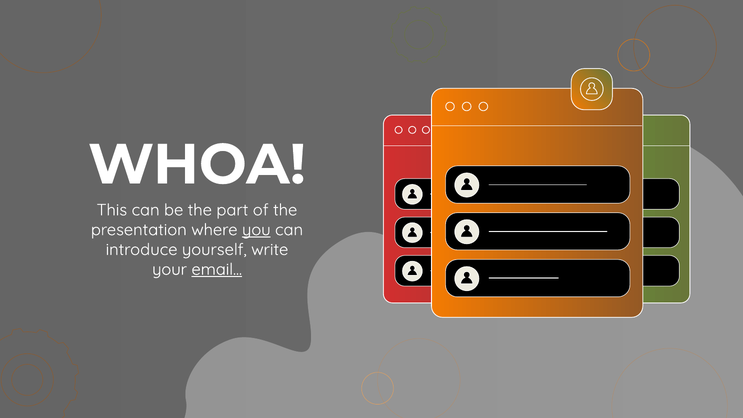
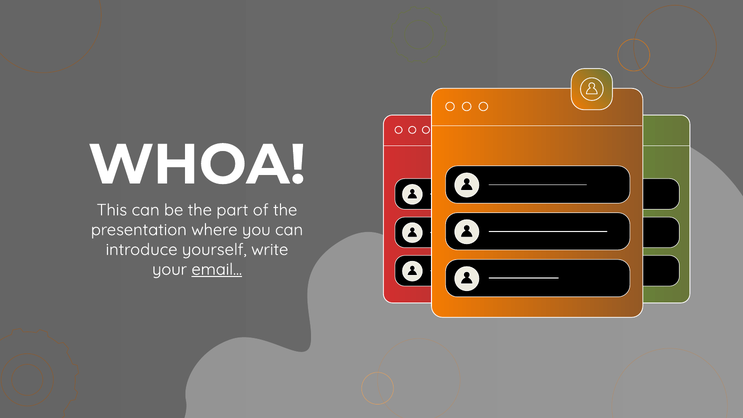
you underline: present -> none
